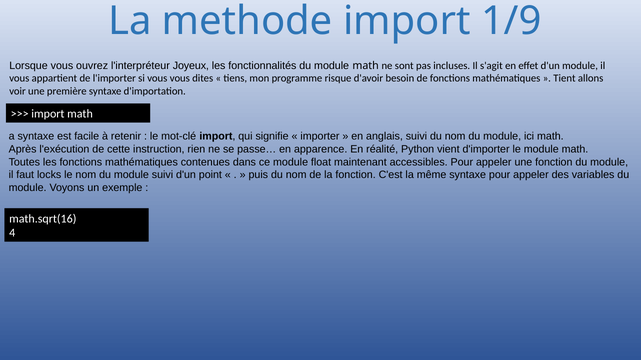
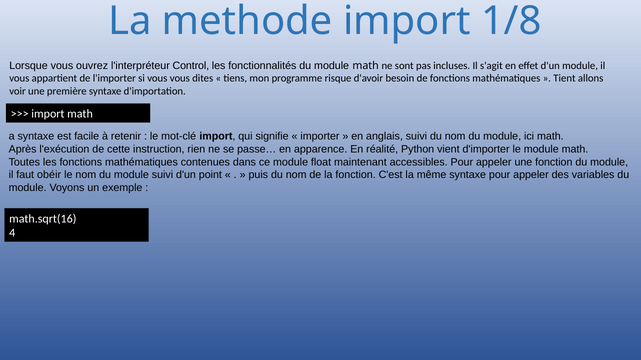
1/9: 1/9 -> 1/8
Joyeux: Joyeux -> Control
locks: locks -> obéir
